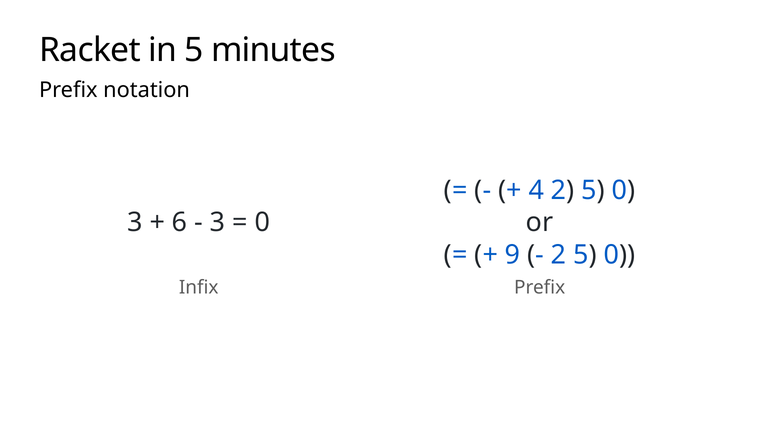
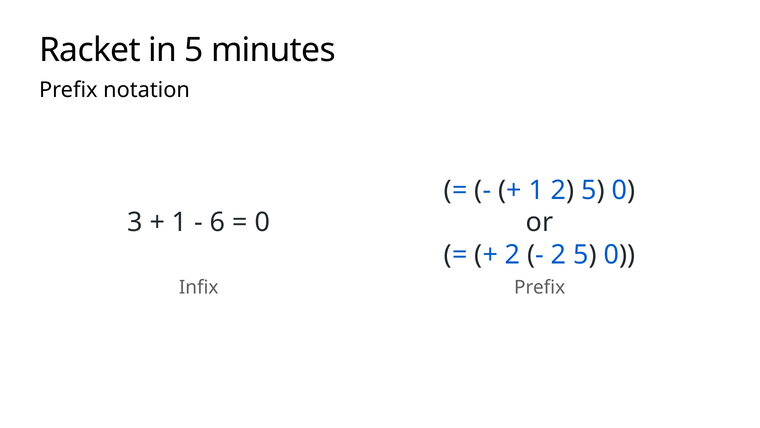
4 at (536, 190): 4 -> 1
6 at (180, 222): 6 -> 1
3 at (218, 222): 3 -> 6
9 at (513, 255): 9 -> 2
